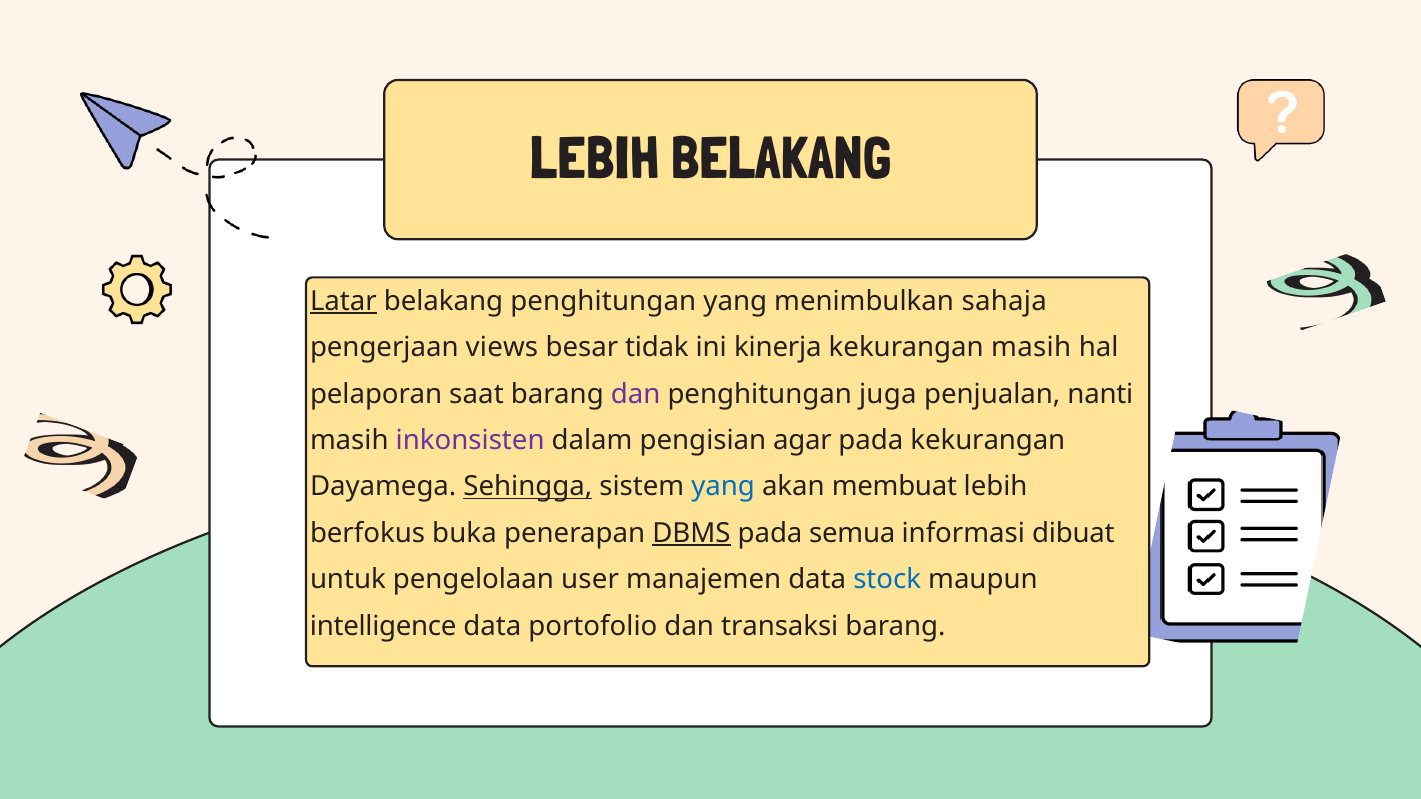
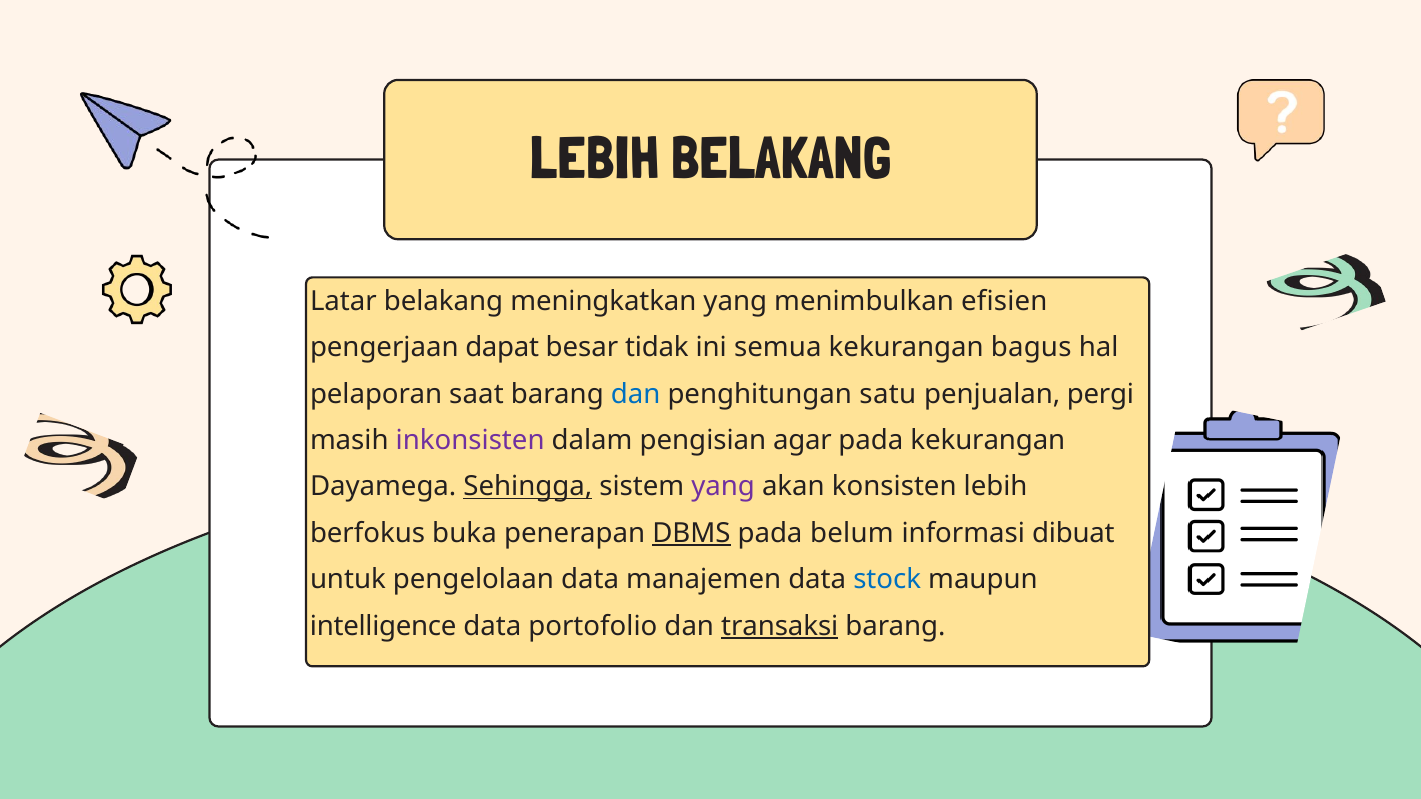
Latar underline: present -> none
belakang penghitungan: penghitungan -> meningkatkan
sahaja: sahaja -> efisien
views: views -> dapat
kinerja: kinerja -> semua
kekurangan masih: masih -> bagus
dan at (636, 394) colour: purple -> blue
juga: juga -> satu
nanti: nanti -> pergi
yang at (723, 487) colour: blue -> purple
membuat: membuat -> konsisten
semua: semua -> belum
pengelolaan user: user -> data
transaksi underline: none -> present
